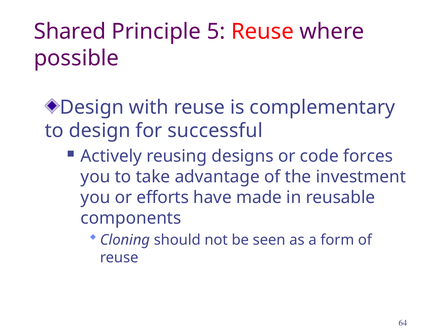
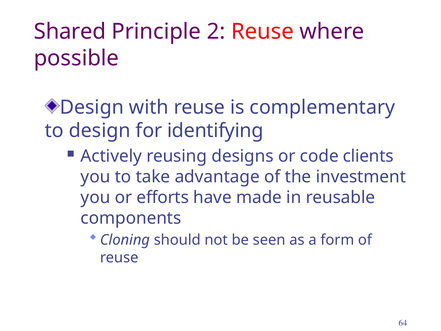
5: 5 -> 2
successful: successful -> identifying
forces: forces -> clients
